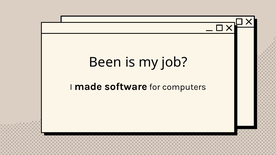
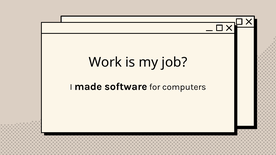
Been: Been -> Work
